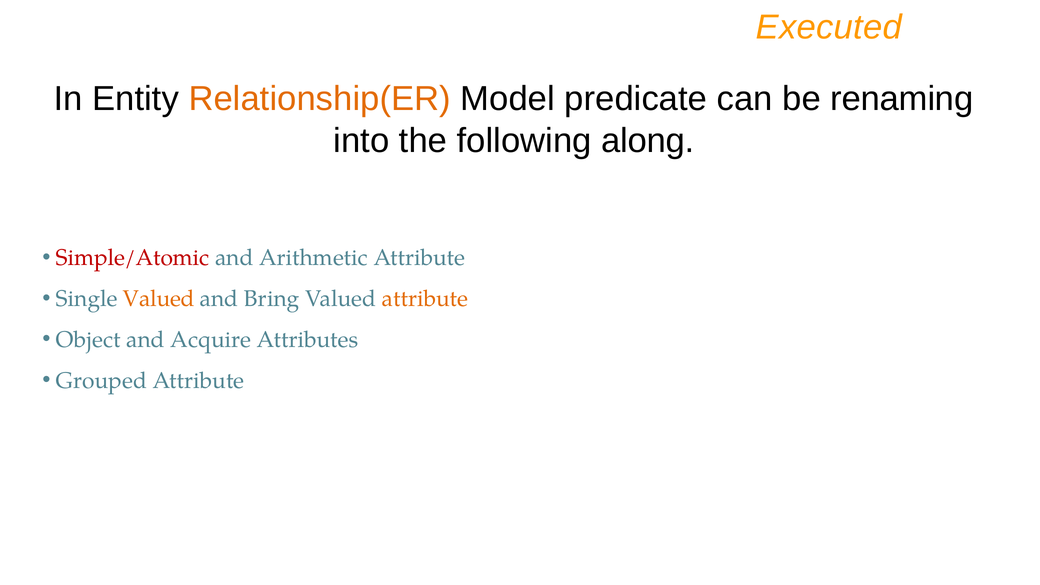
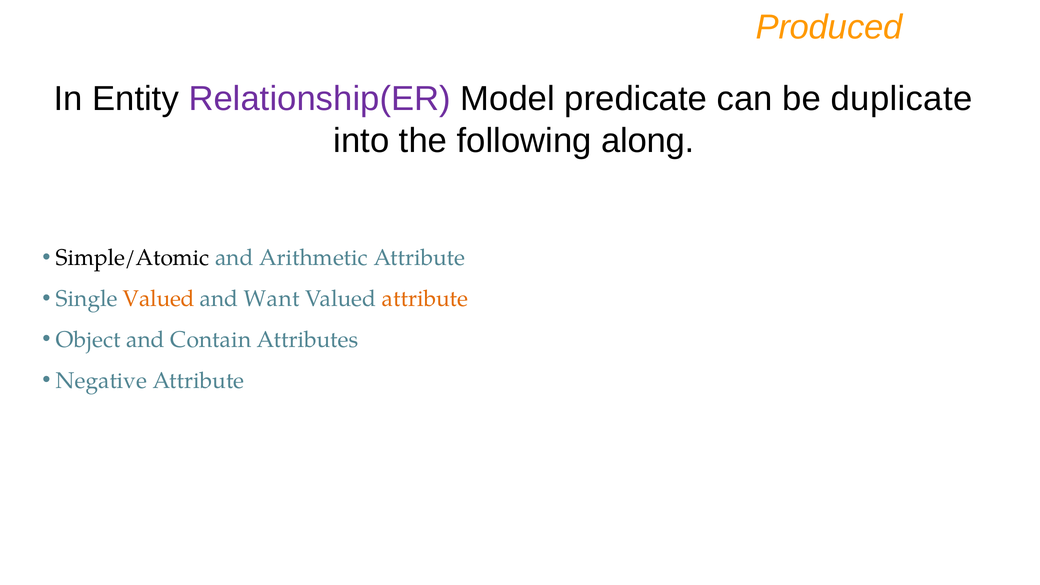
Executed: Executed -> Produced
Relationship(ER colour: orange -> purple
renaming: renaming -> duplicate
Simple/Atomic colour: red -> black
Bring: Bring -> Want
Acquire: Acquire -> Contain
Grouped: Grouped -> Negative
